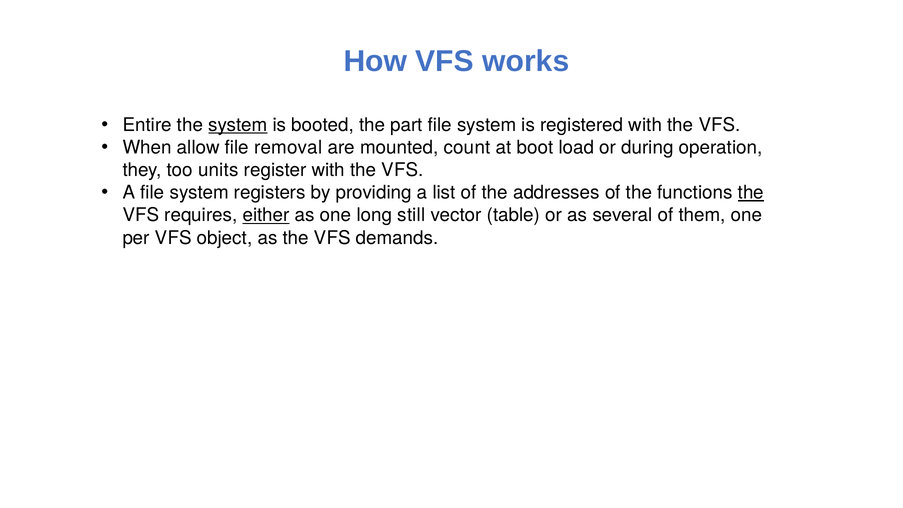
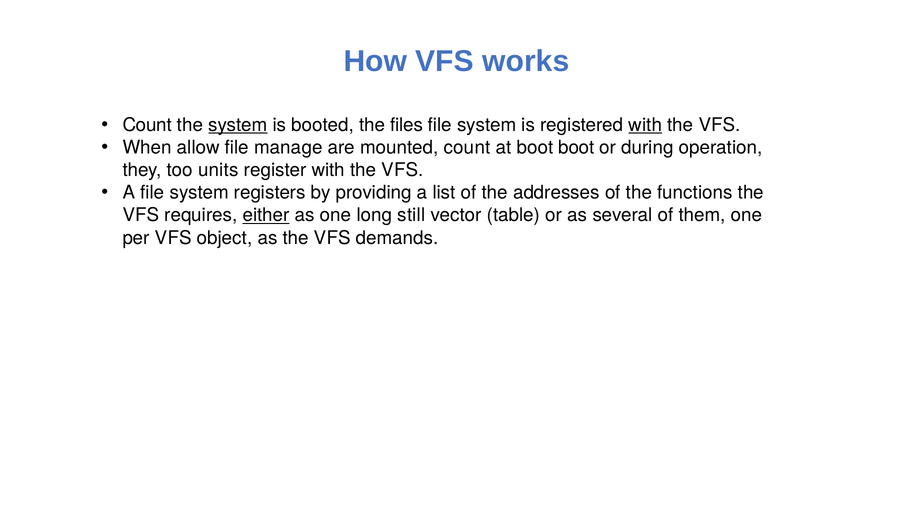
Entire at (147, 125): Entire -> Count
part: part -> files
with at (645, 125) underline: none -> present
removal: removal -> manage
boot load: load -> boot
the at (751, 193) underline: present -> none
